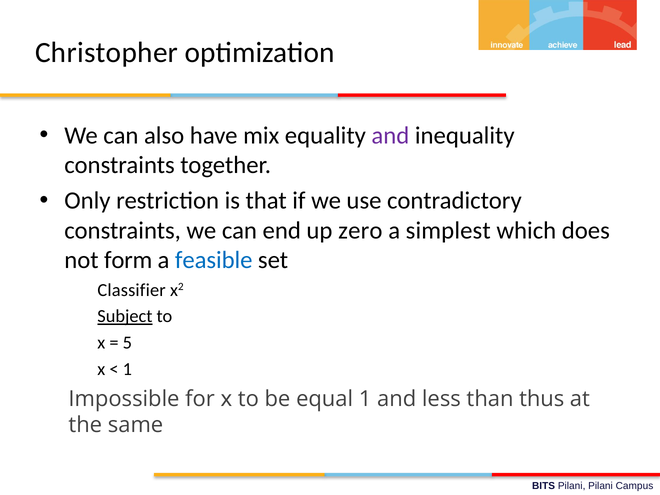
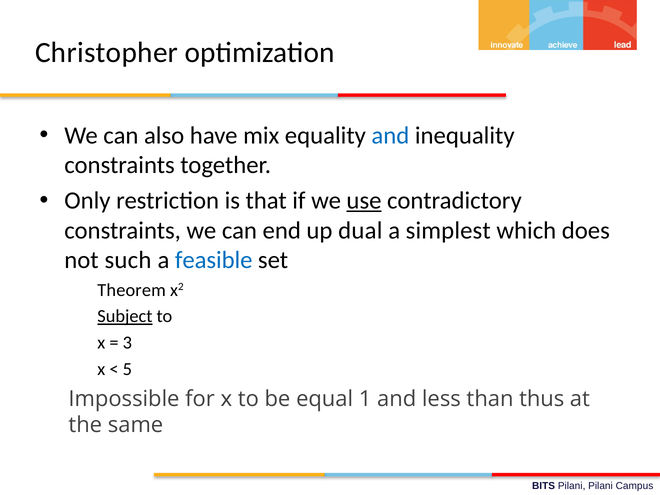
and at (390, 135) colour: purple -> blue
use underline: none -> present
zero: zero -> dual
form: form -> such
Classifier: Classifier -> Theorem
5: 5 -> 3
1 at (127, 369): 1 -> 5
